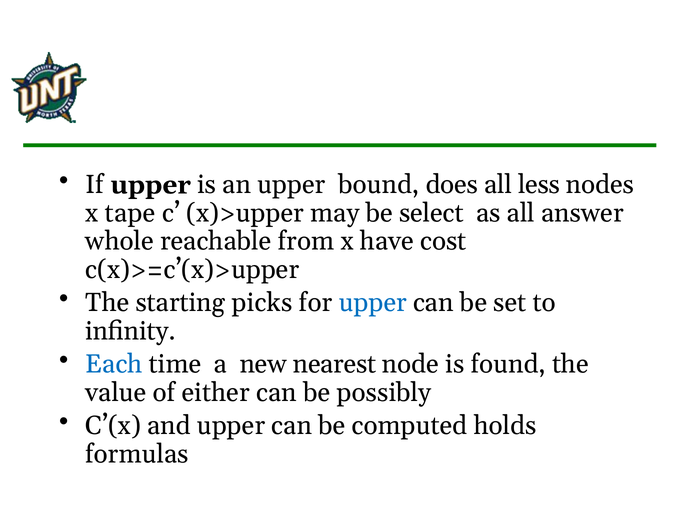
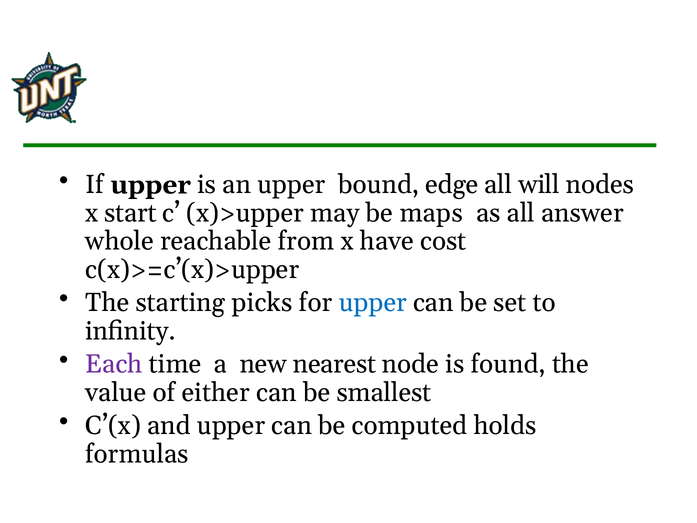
does: does -> edge
less: less -> will
tape: tape -> start
select: select -> maps
Each colour: blue -> purple
possibly: possibly -> smallest
